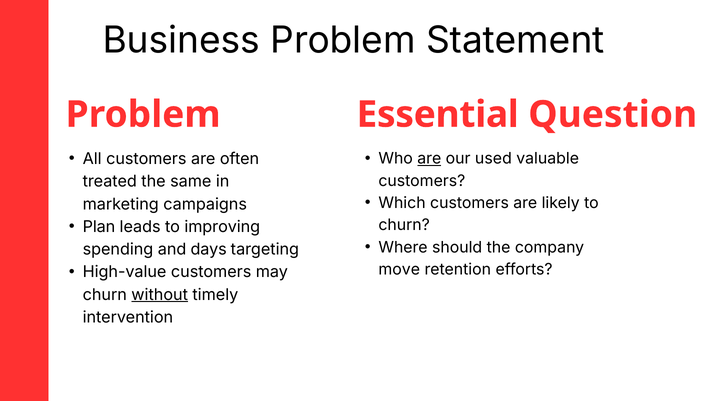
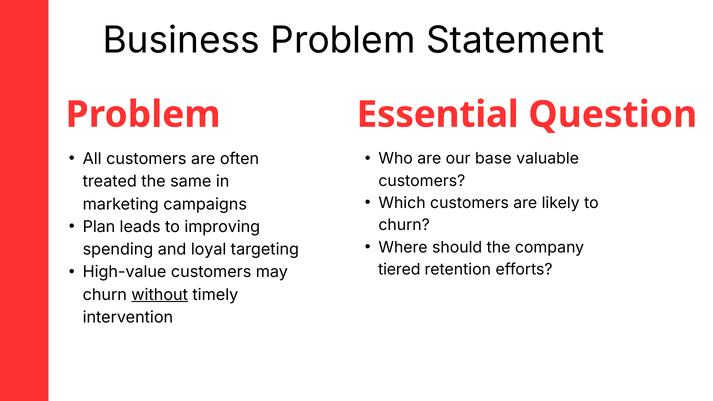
are at (429, 159) underline: present -> none
used: used -> base
days: days -> loyal
move: move -> tiered
